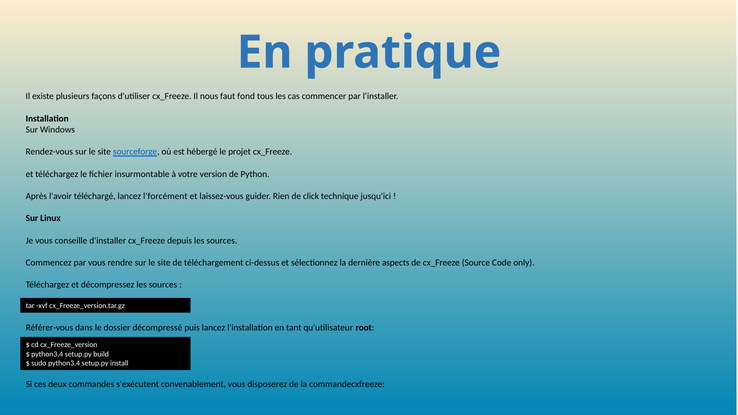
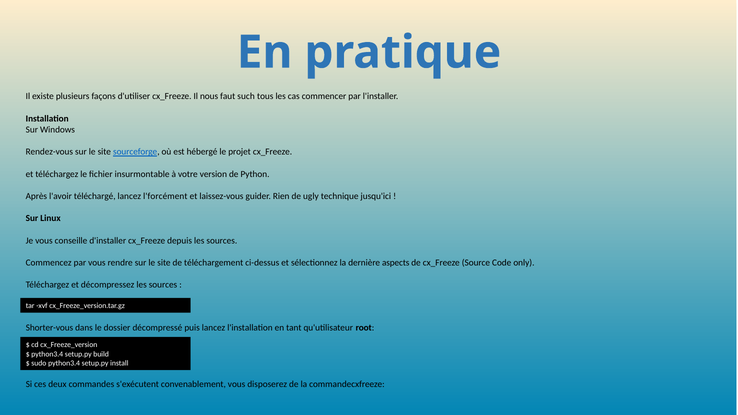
fond: fond -> such
click: click -> ugly
Référer-vous: Référer-vous -> Shorter-vous
